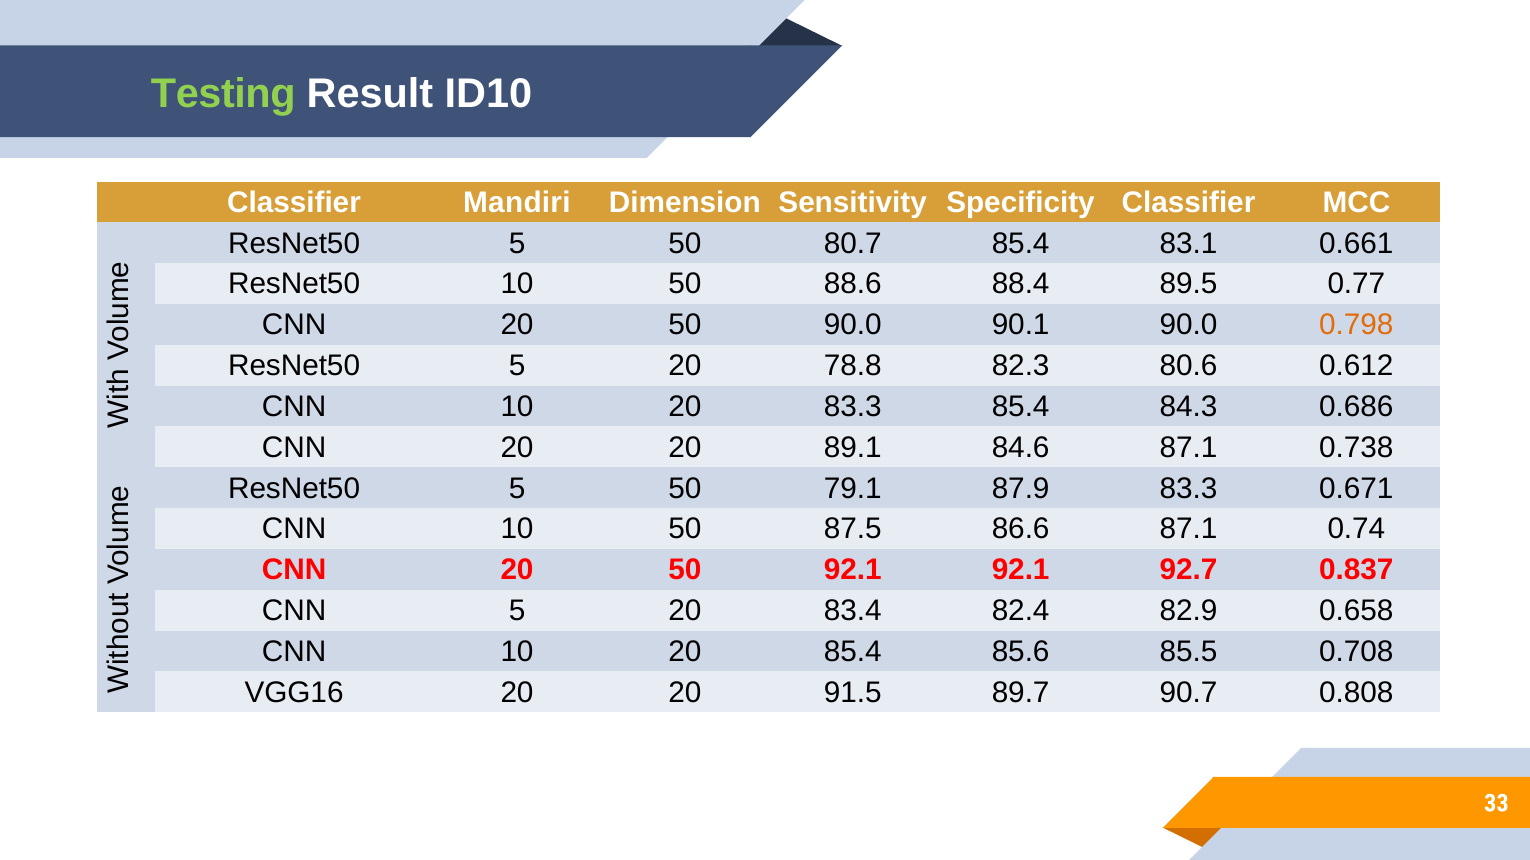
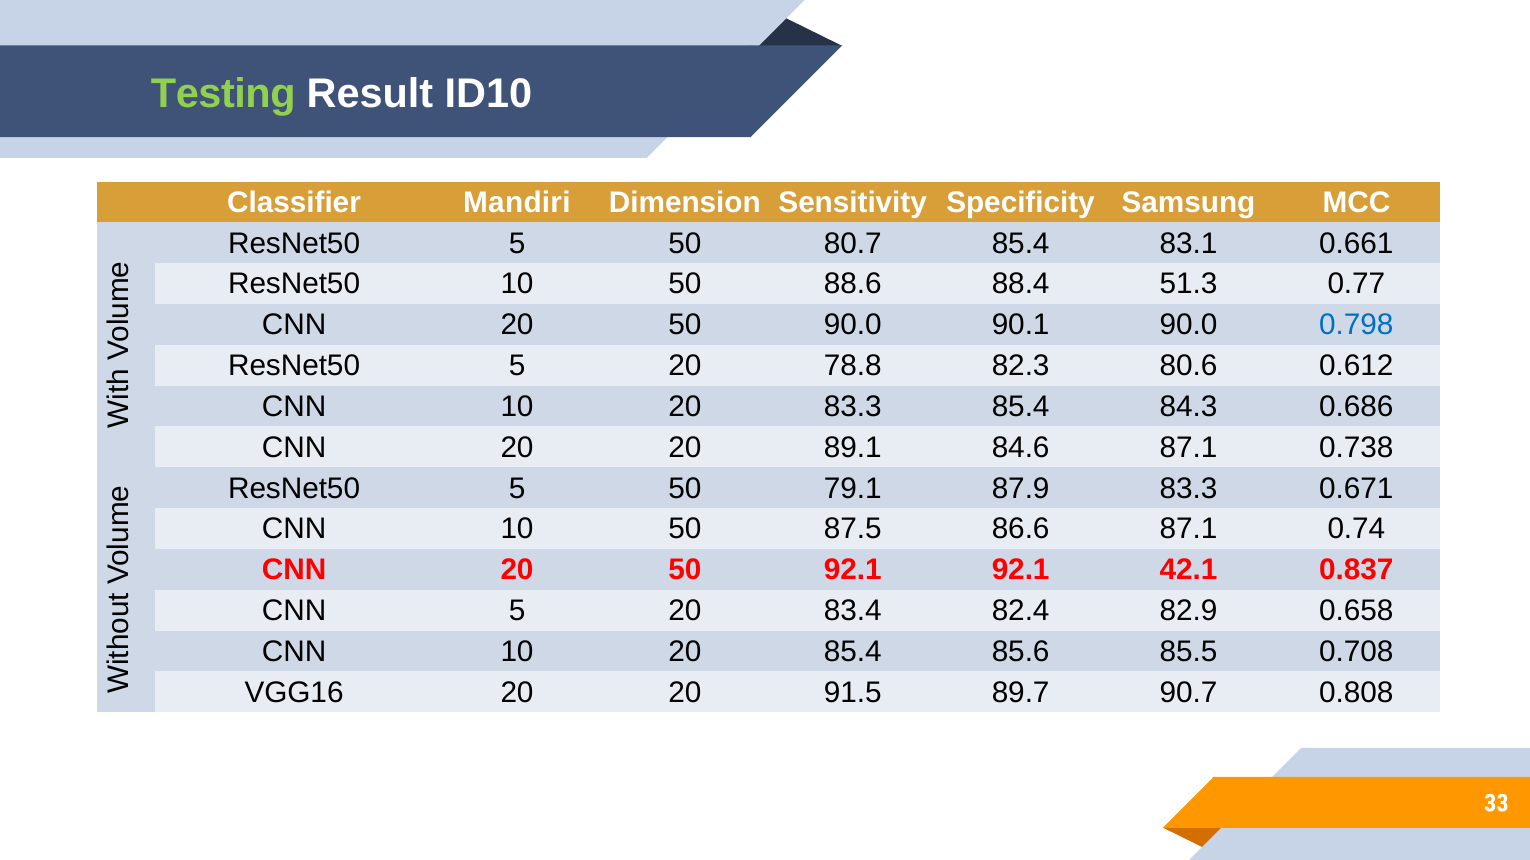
Specificity Classifier: Classifier -> Samsung
89.5: 89.5 -> 51.3
0.798 colour: orange -> blue
92.7: 92.7 -> 42.1
